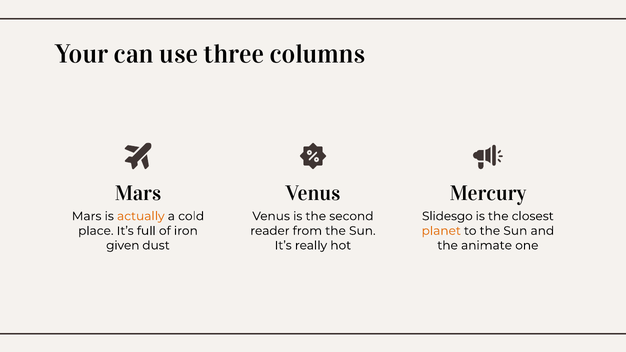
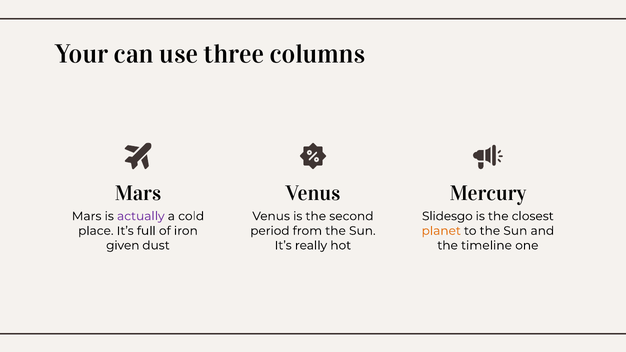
actually colour: orange -> purple
reader: reader -> period
animate: animate -> timeline
